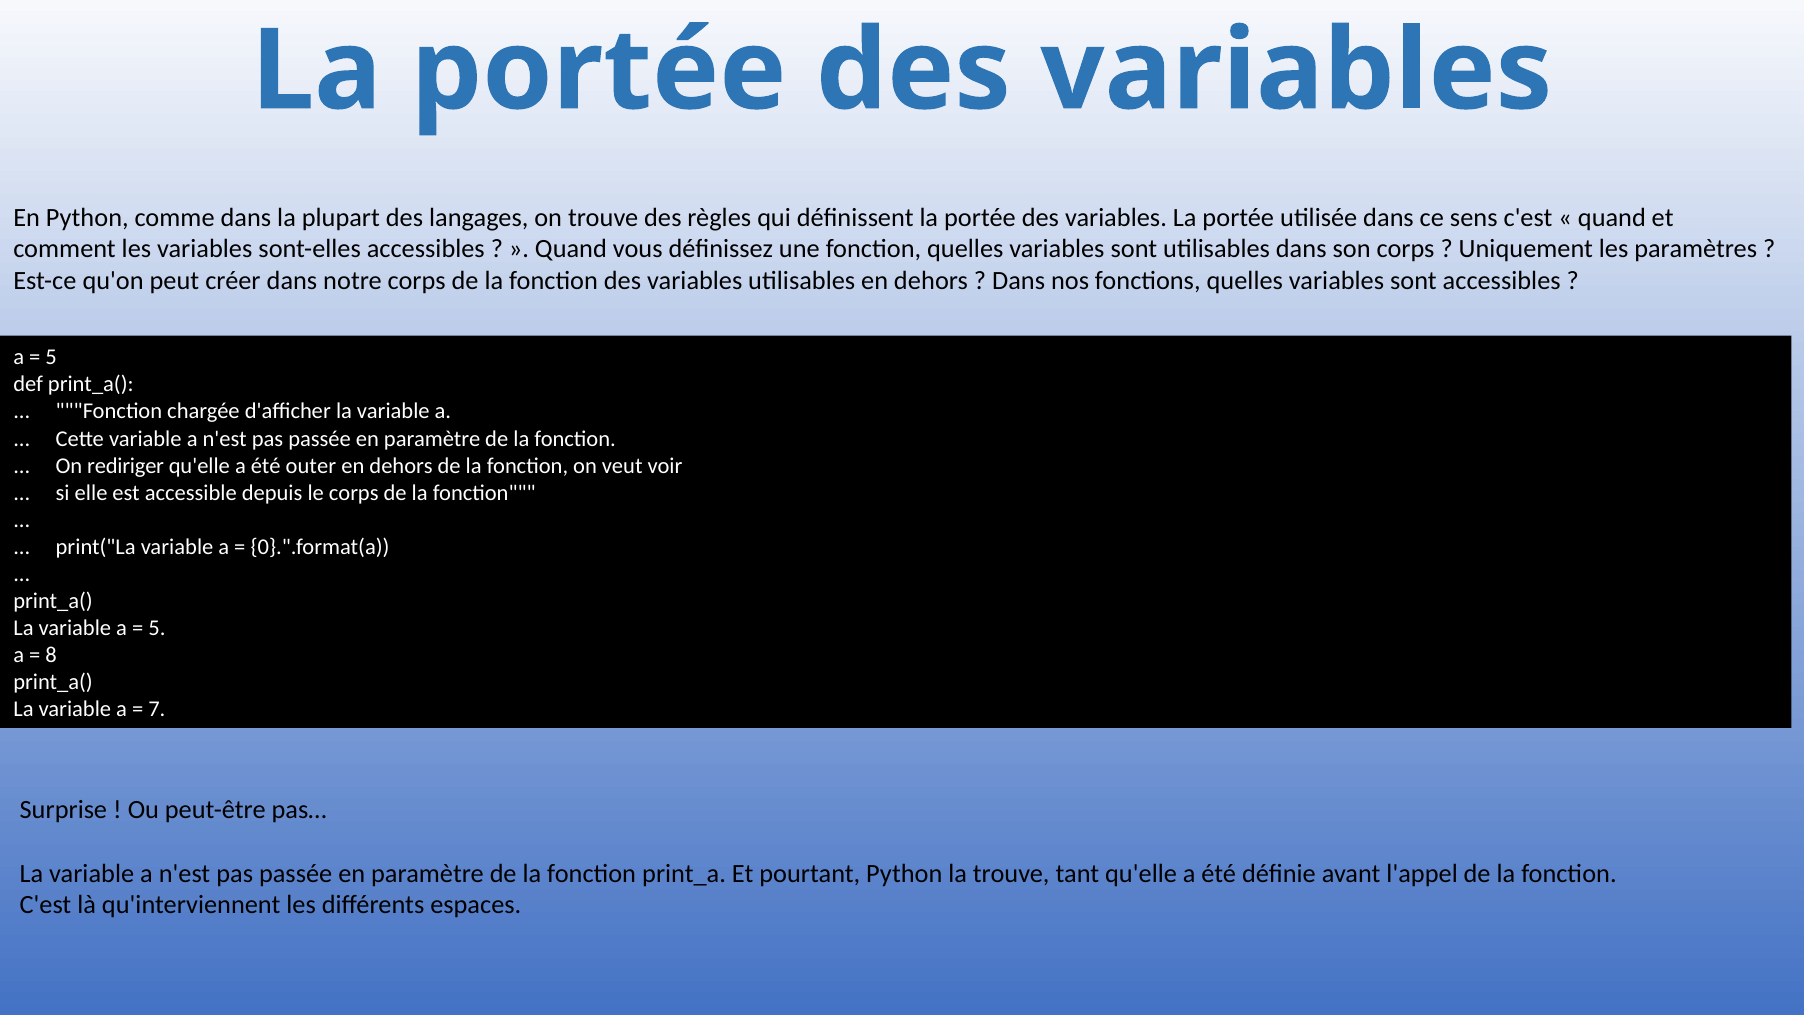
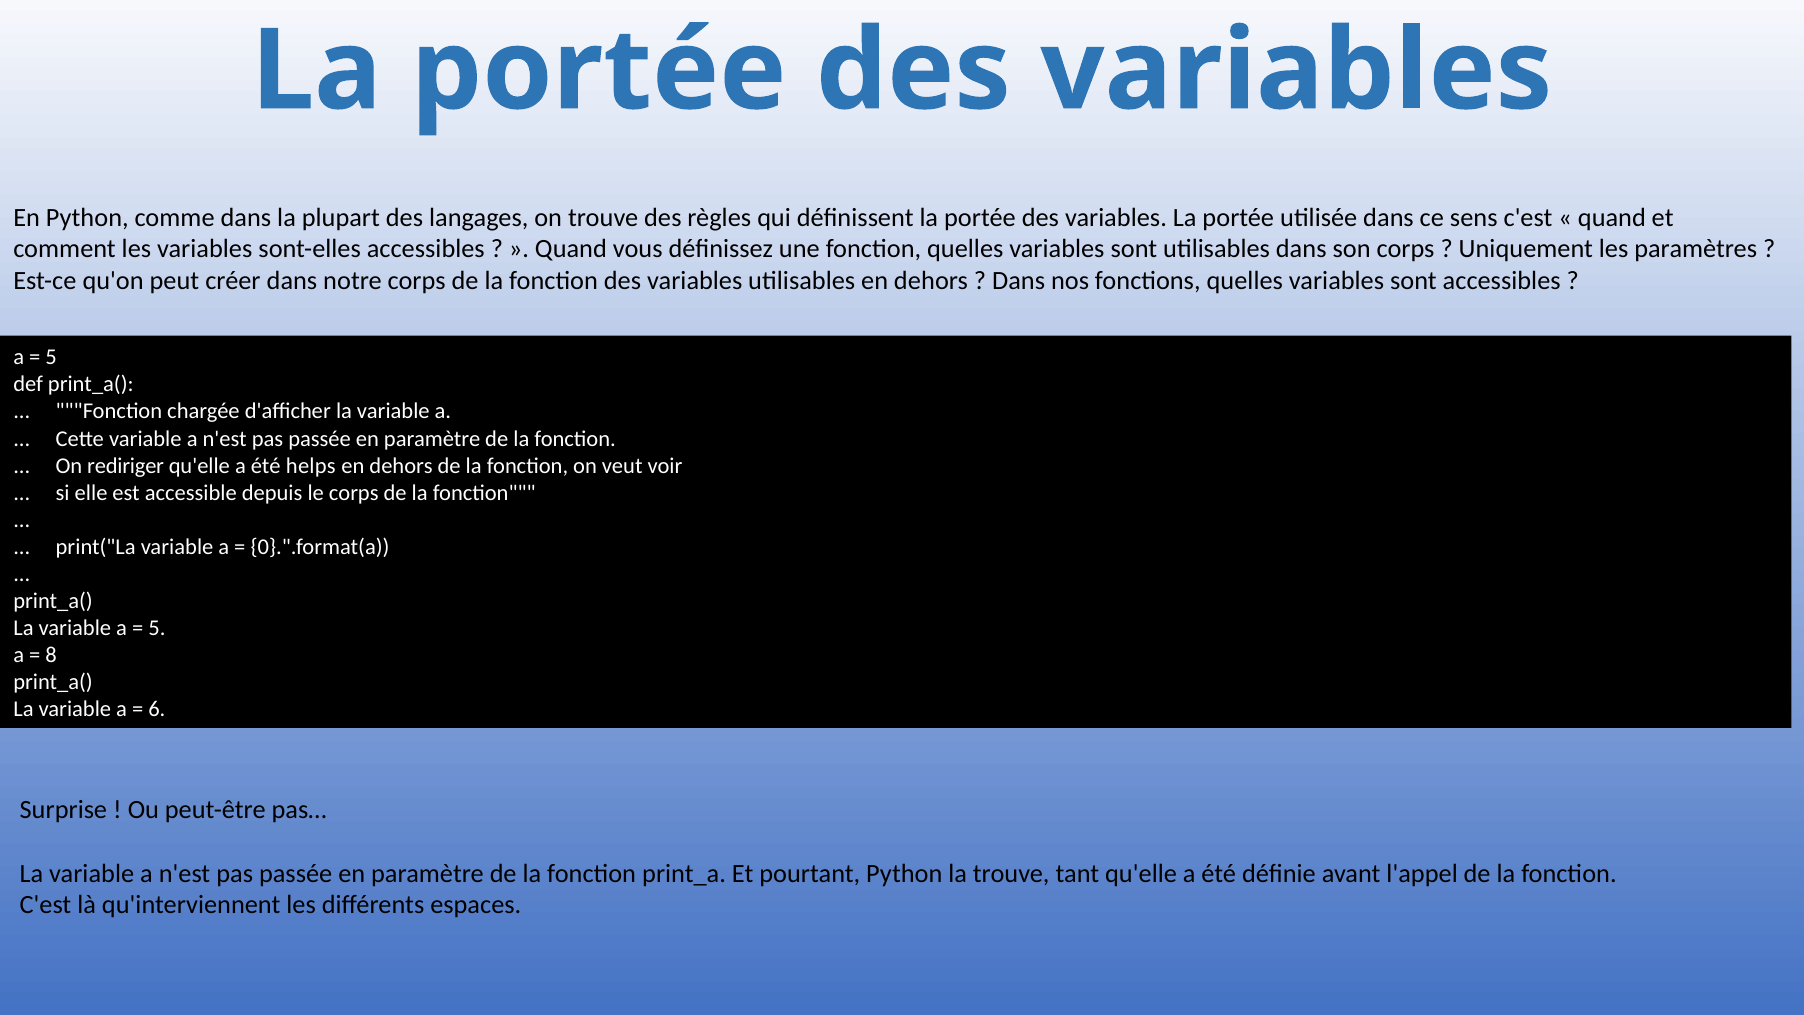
outer: outer -> helps
7: 7 -> 6
